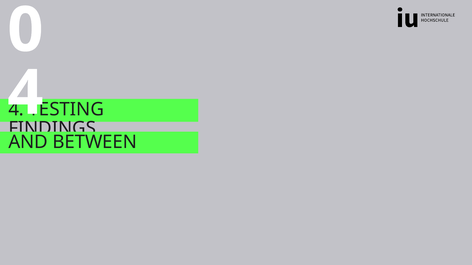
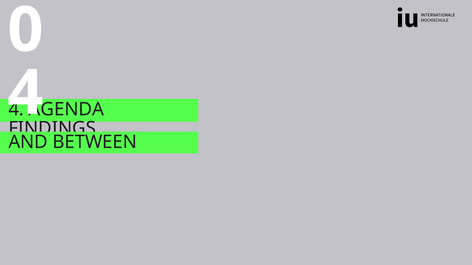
TESTING: TESTING -> AGENDA
